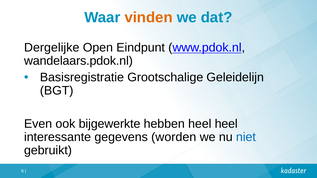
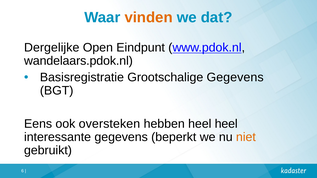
Grootschalige Geleidelijn: Geleidelijn -> Gegevens
Even: Even -> Eens
bijgewerkte: bijgewerkte -> oversteken
worden: worden -> beperkt
niet colour: blue -> orange
